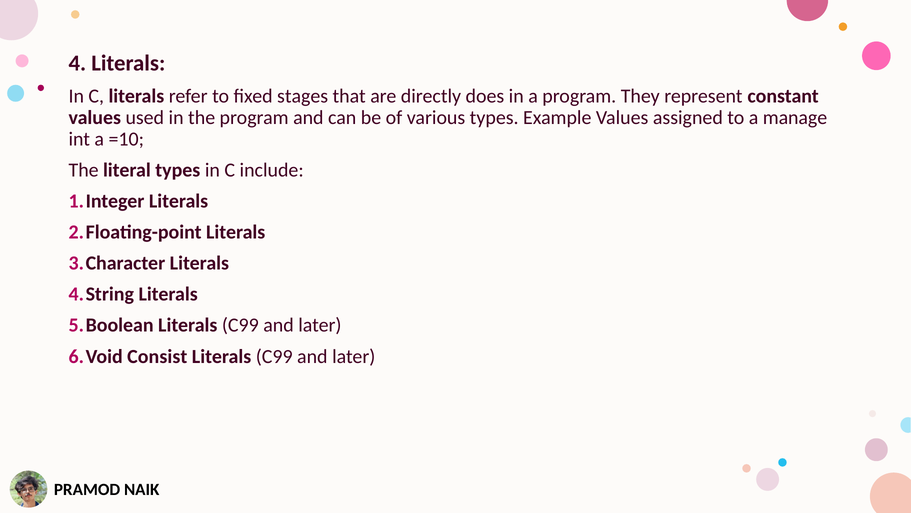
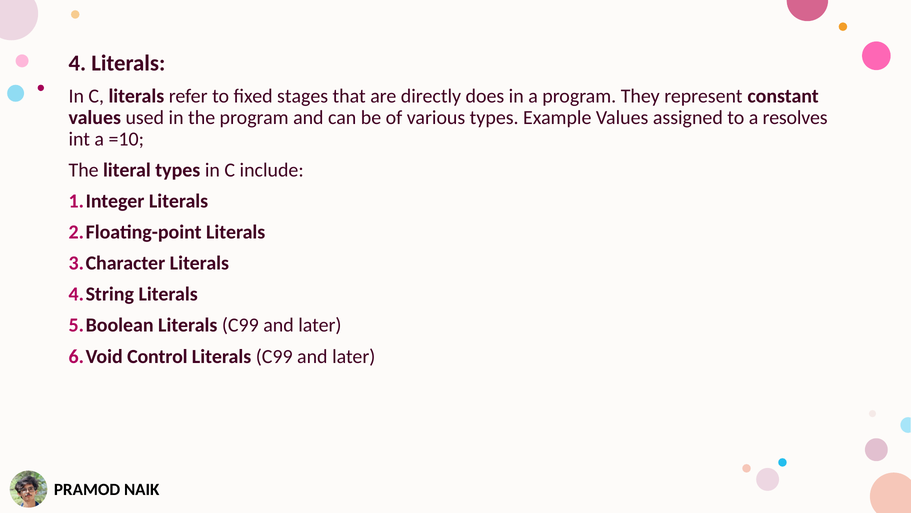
manage: manage -> resolves
Consist: Consist -> Control
